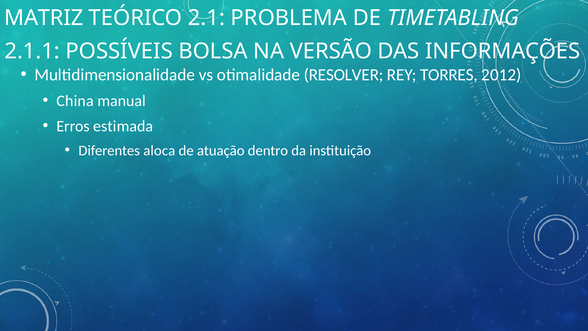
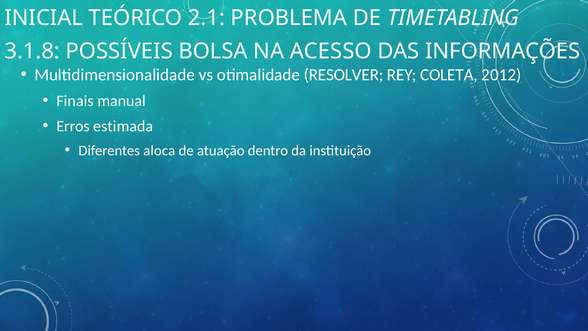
MATRIZ: MATRIZ -> INICIAL
2.1.1: 2.1.1 -> 3.1.8
VERSÃO: VERSÃO -> ACESSO
TORRES: TORRES -> COLETA
China: China -> Finais
